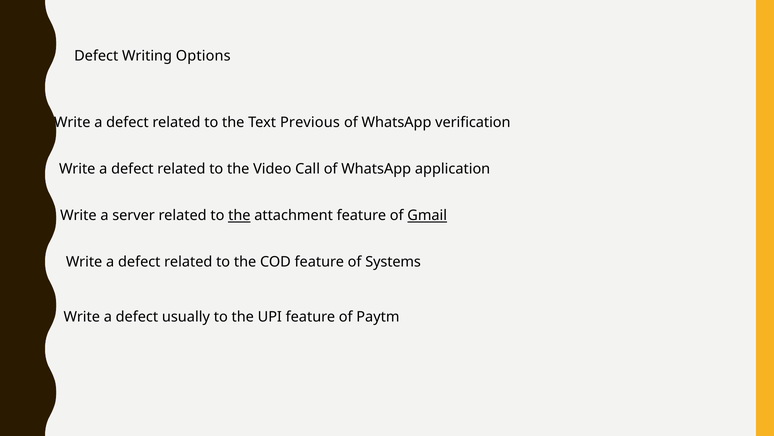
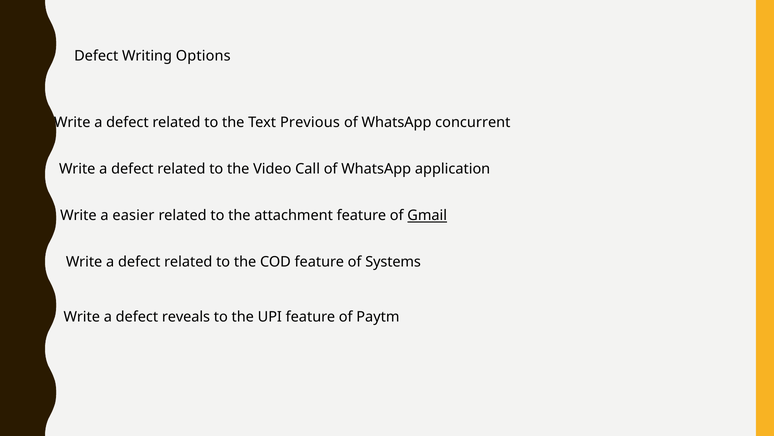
verification: verification -> concurrent
server: server -> easier
the at (239, 215) underline: present -> none
usually: usually -> reveals
